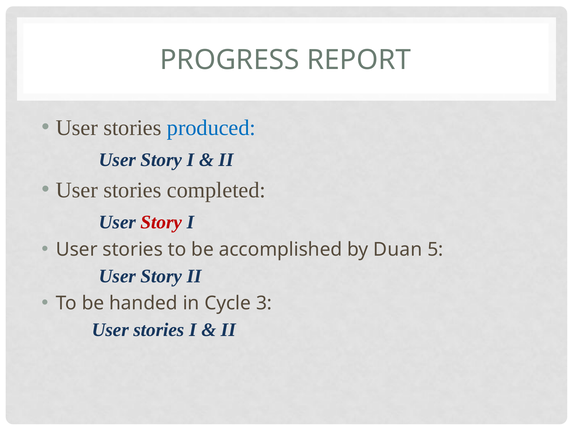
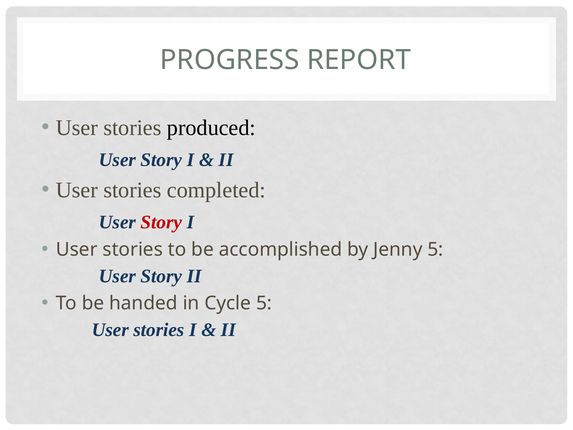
produced colour: blue -> black
Duan: Duan -> Jenny
Cycle 3: 3 -> 5
